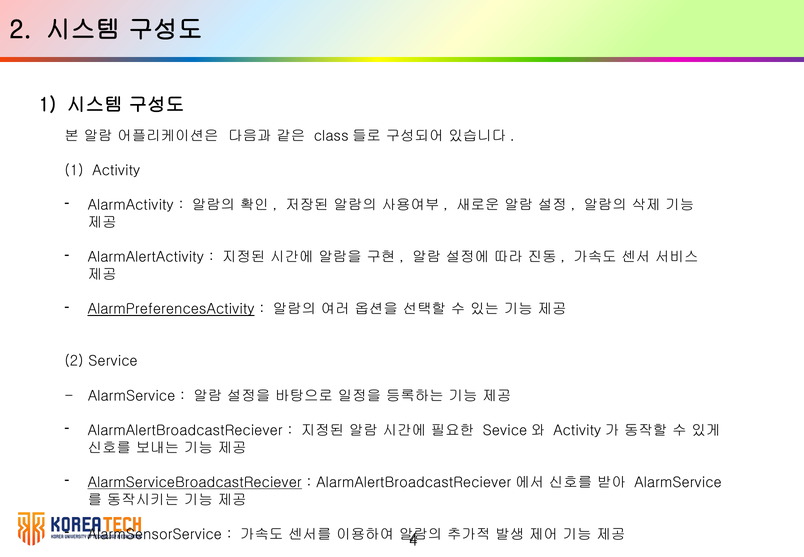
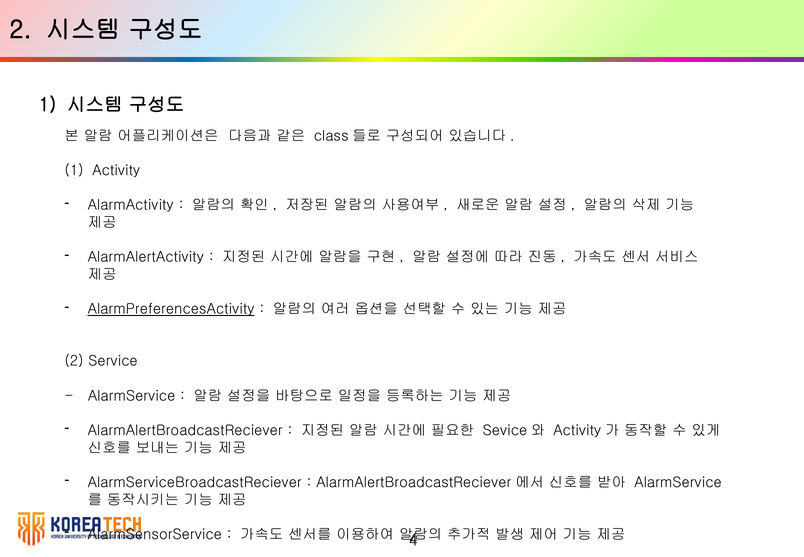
AlarmServiceBroadcastReciever underline: present -> none
